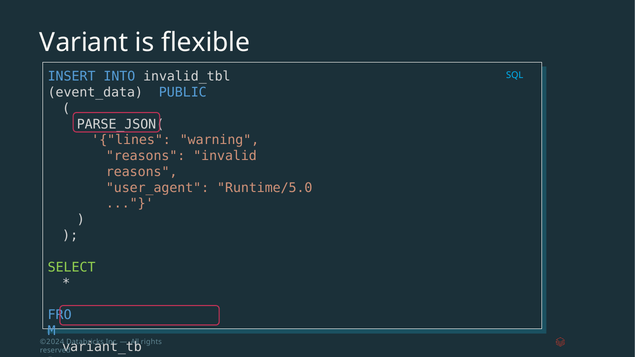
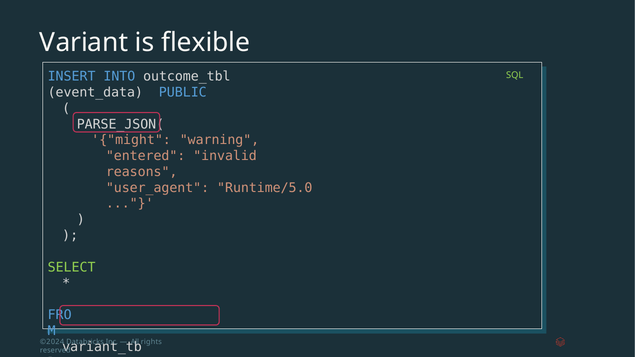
invalid_tbl: invalid_tbl -> outcome_tbl
SQL colour: light blue -> light green
lines: lines -> might
reasons at (146, 156): reasons -> entered
